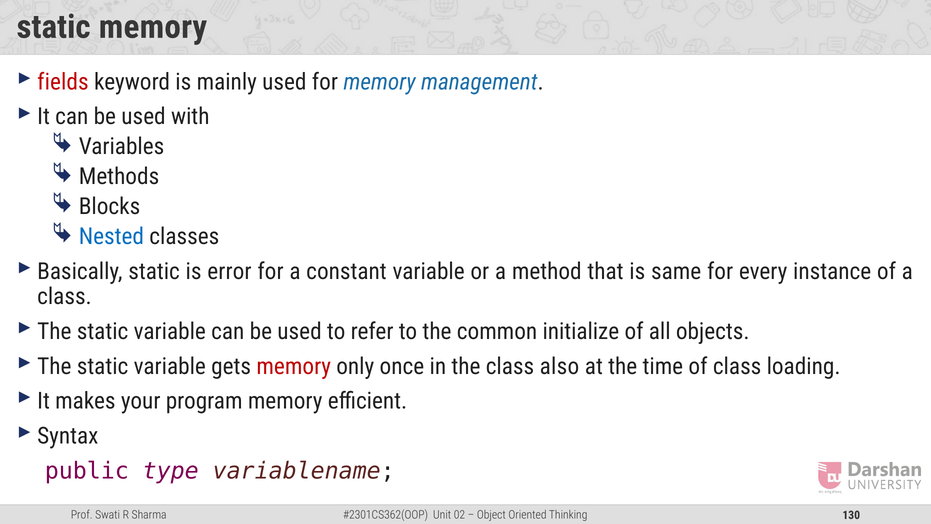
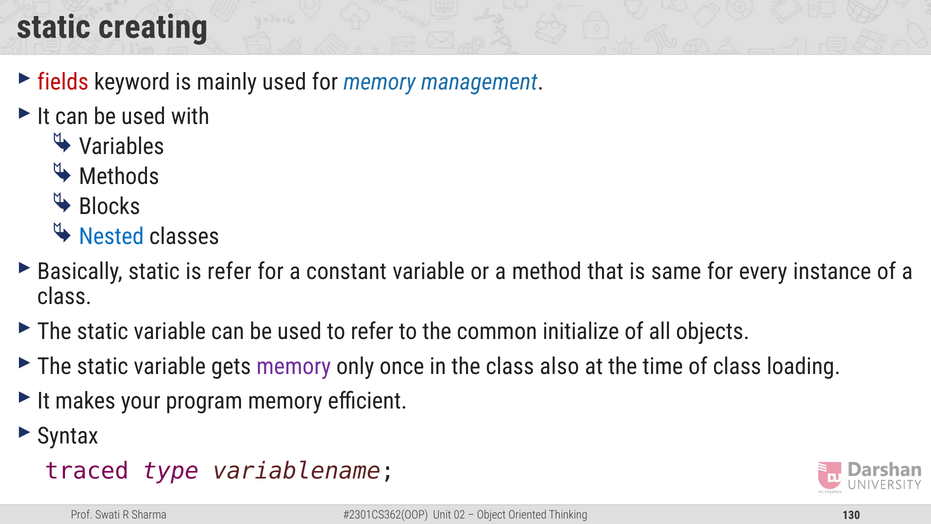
static memory: memory -> creating
is error: error -> refer
memory at (294, 366) colour: red -> purple
public: public -> traced
